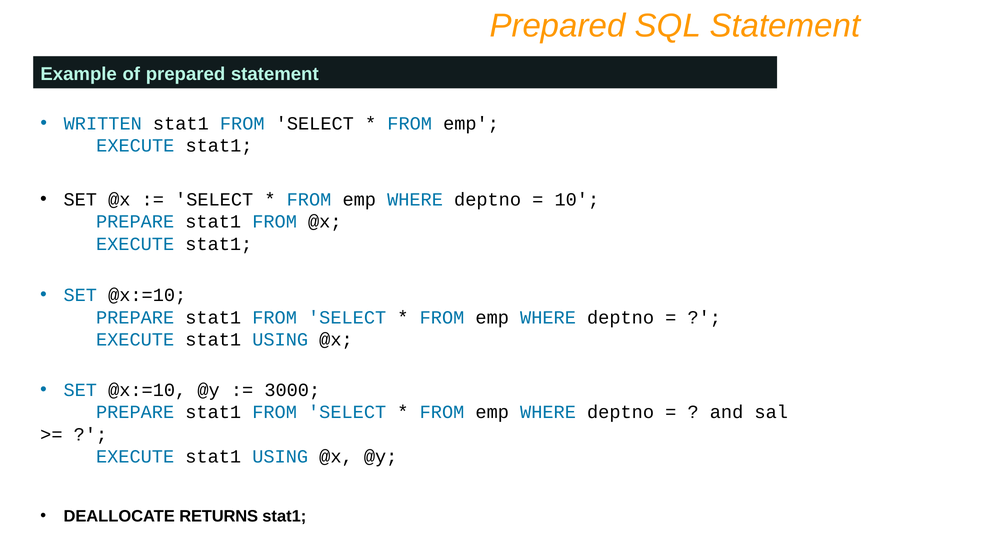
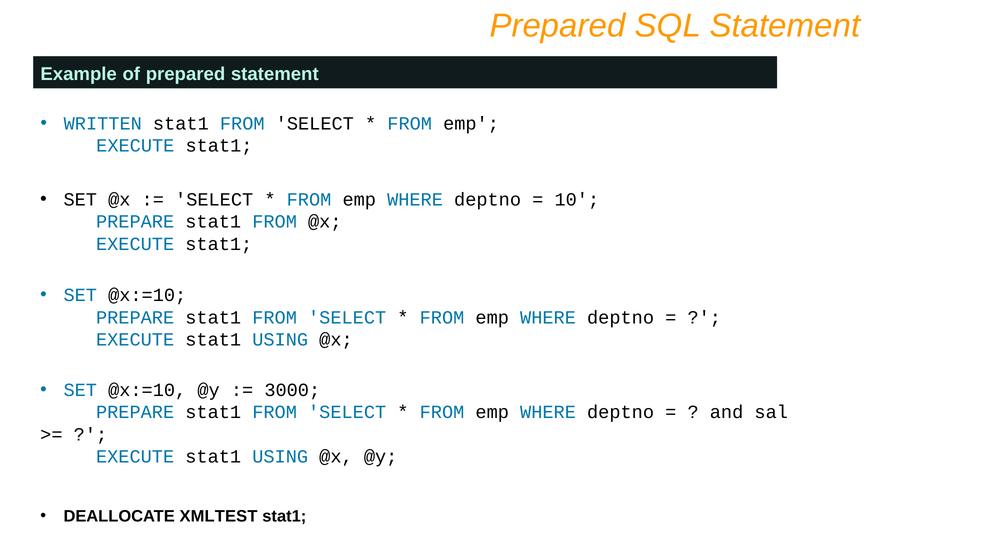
RETURNS: RETURNS -> XMLTEST
